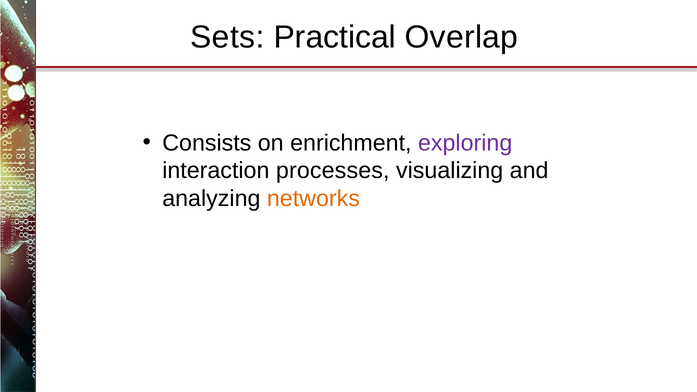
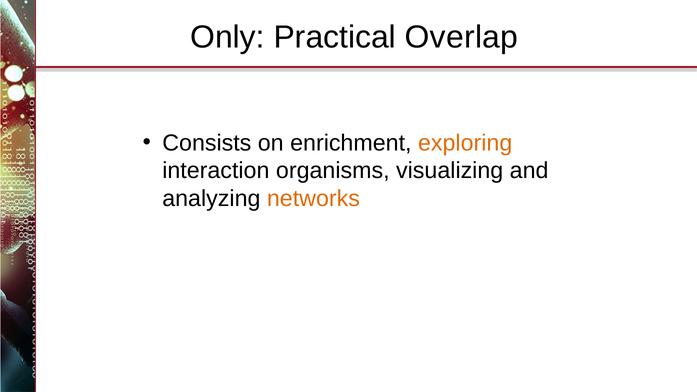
Sets: Sets -> Only
exploring colour: purple -> orange
processes: processes -> organisms
